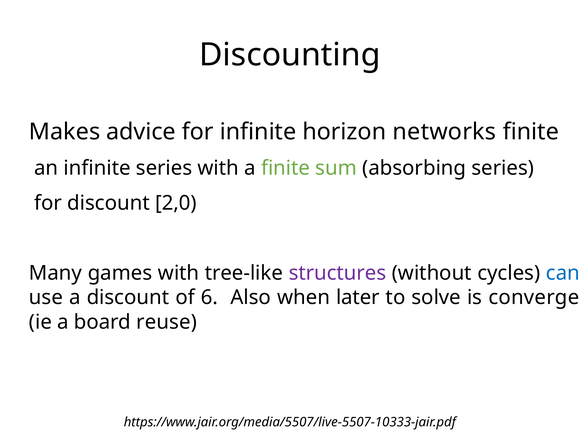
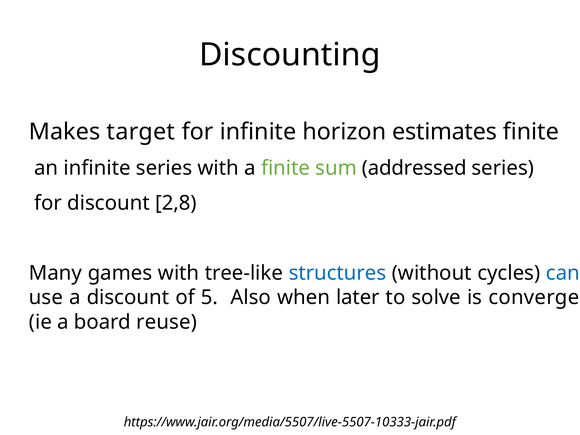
advice: advice -> target
networks: networks -> estimates
absorbing: absorbing -> addressed
2,0: 2,0 -> 2,8
structures colour: purple -> blue
6: 6 -> 5
